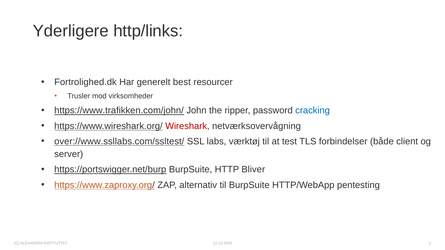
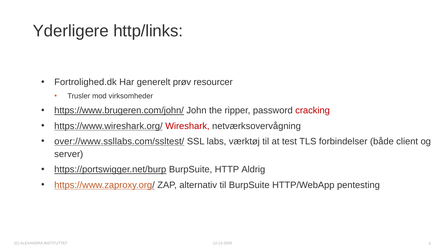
best: best -> prøv
https://www.trafikken.com/john/: https://www.trafikken.com/john/ -> https://www.brugeren.com/john/
cracking colour: blue -> red
Bliver: Bliver -> Aldrig
